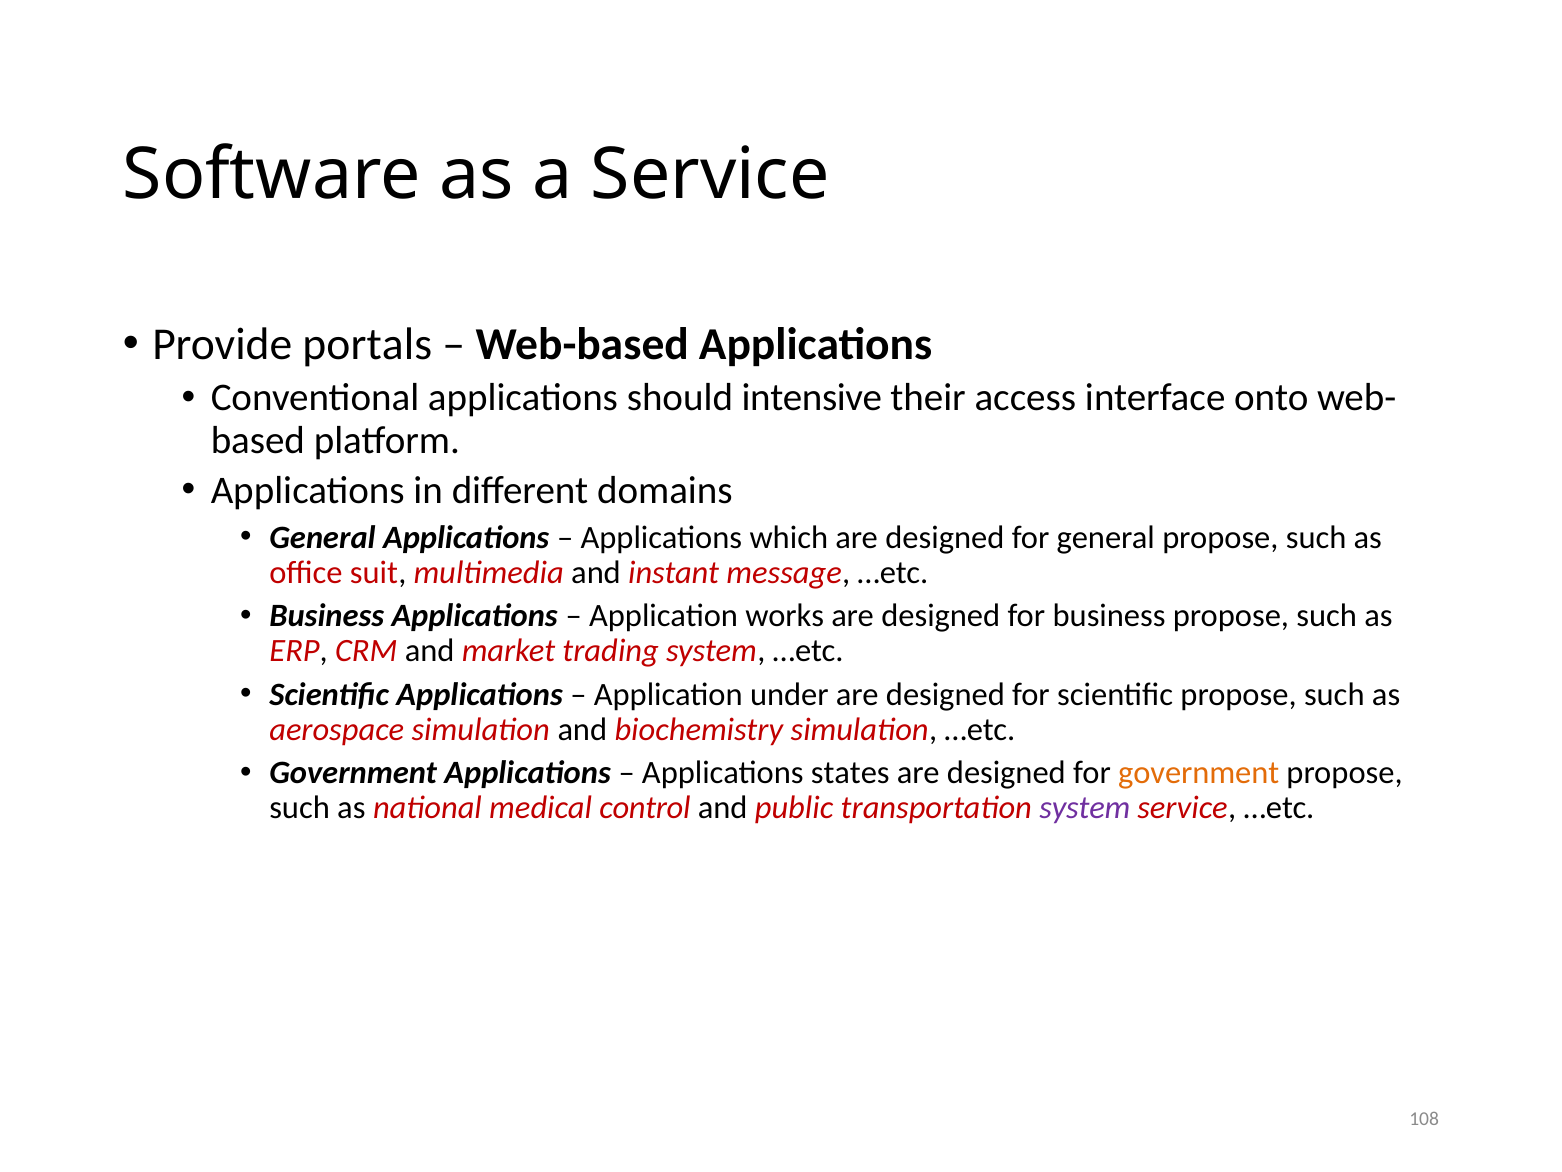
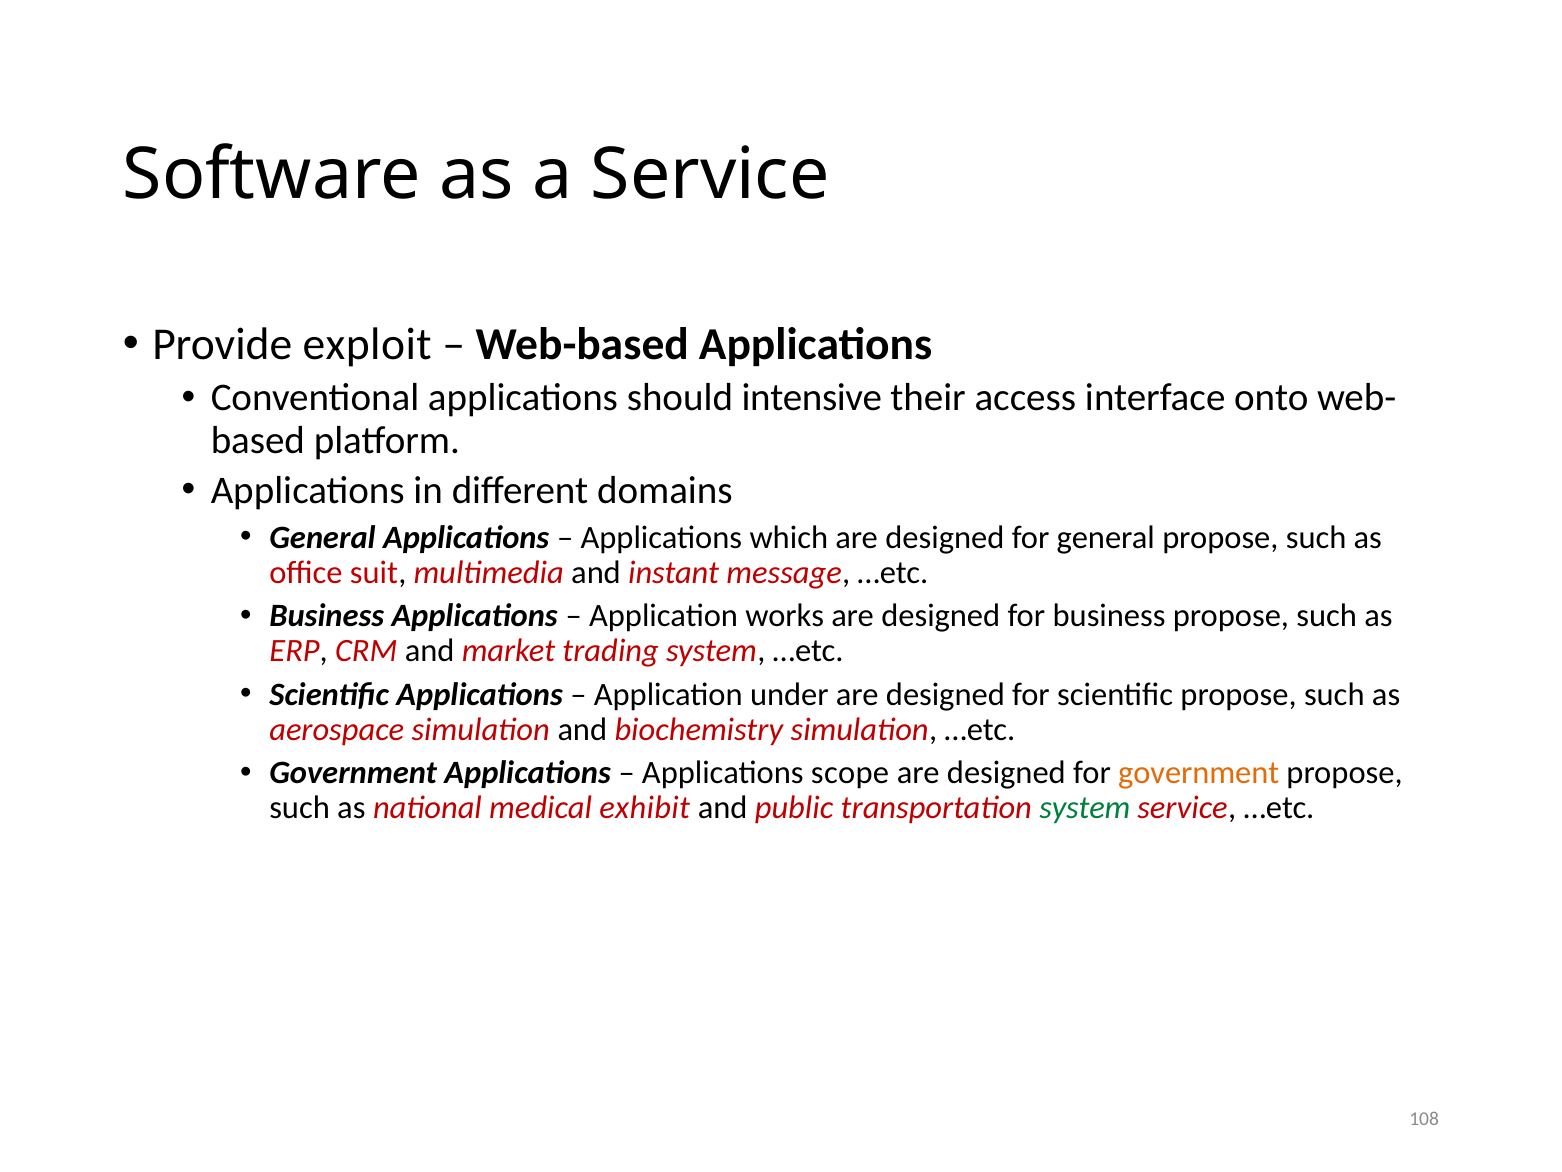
portals: portals -> exploit
states: states -> scope
control: control -> exhibit
system at (1085, 808) colour: purple -> green
